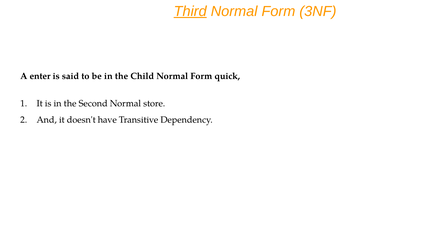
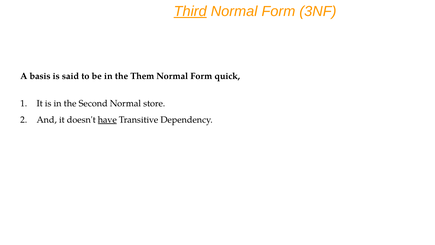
enter: enter -> basis
Child: Child -> Them
have underline: none -> present
